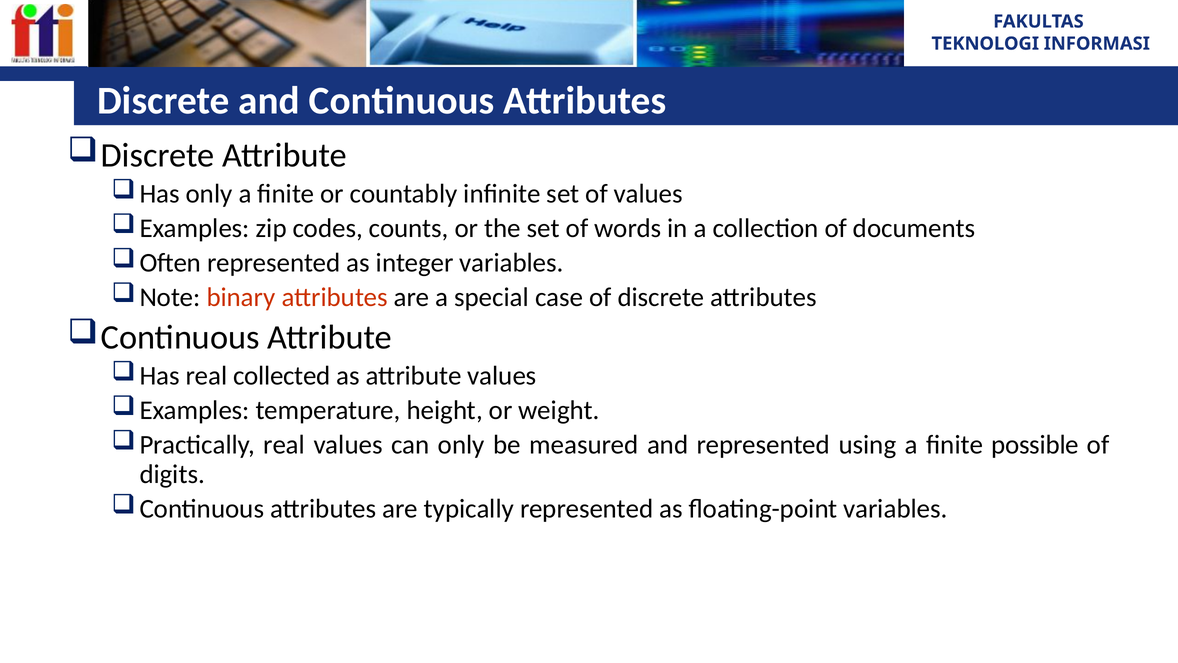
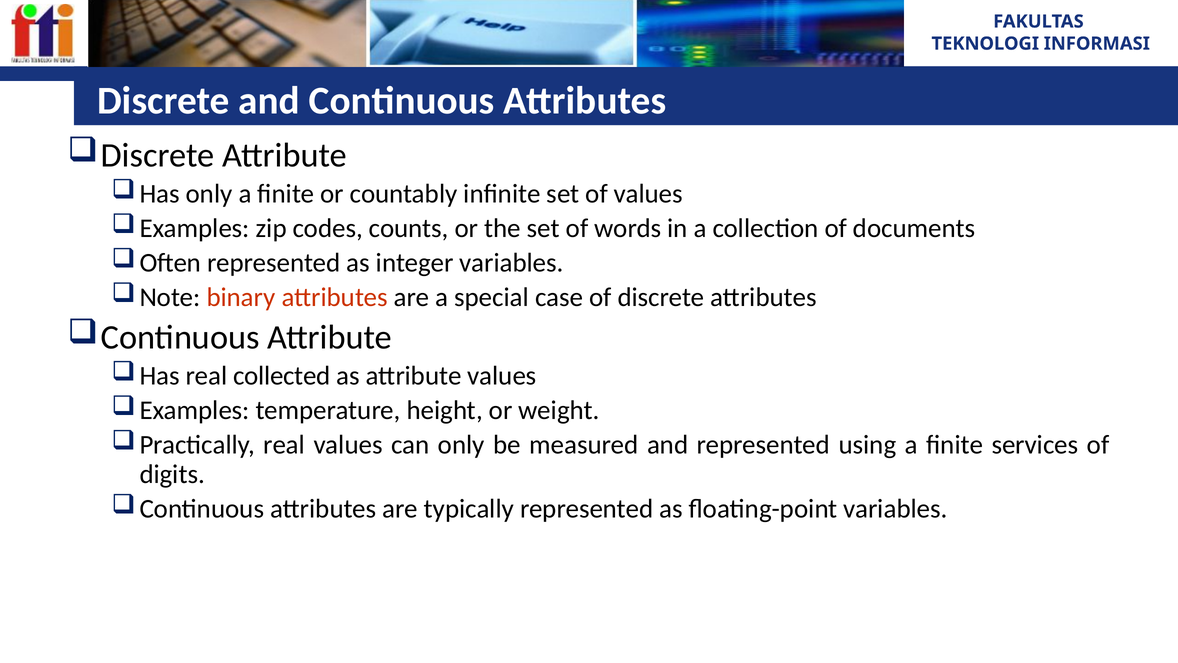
possible: possible -> services
